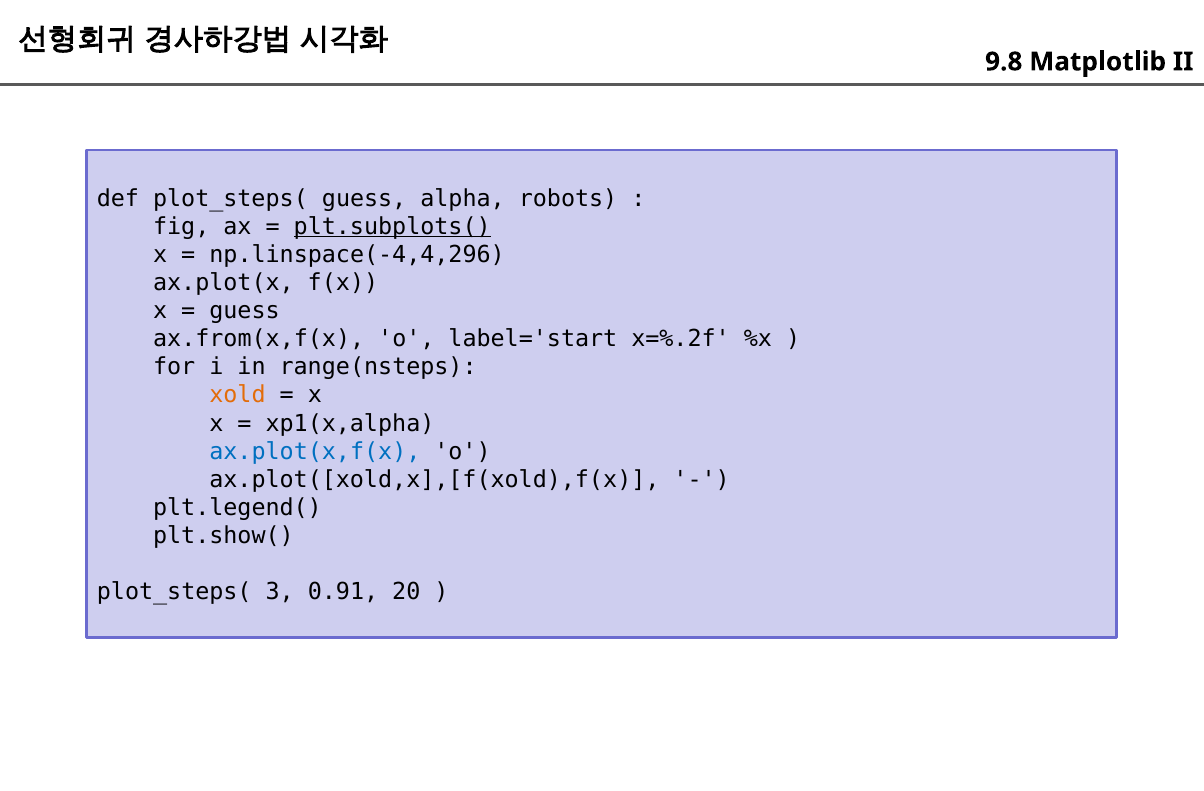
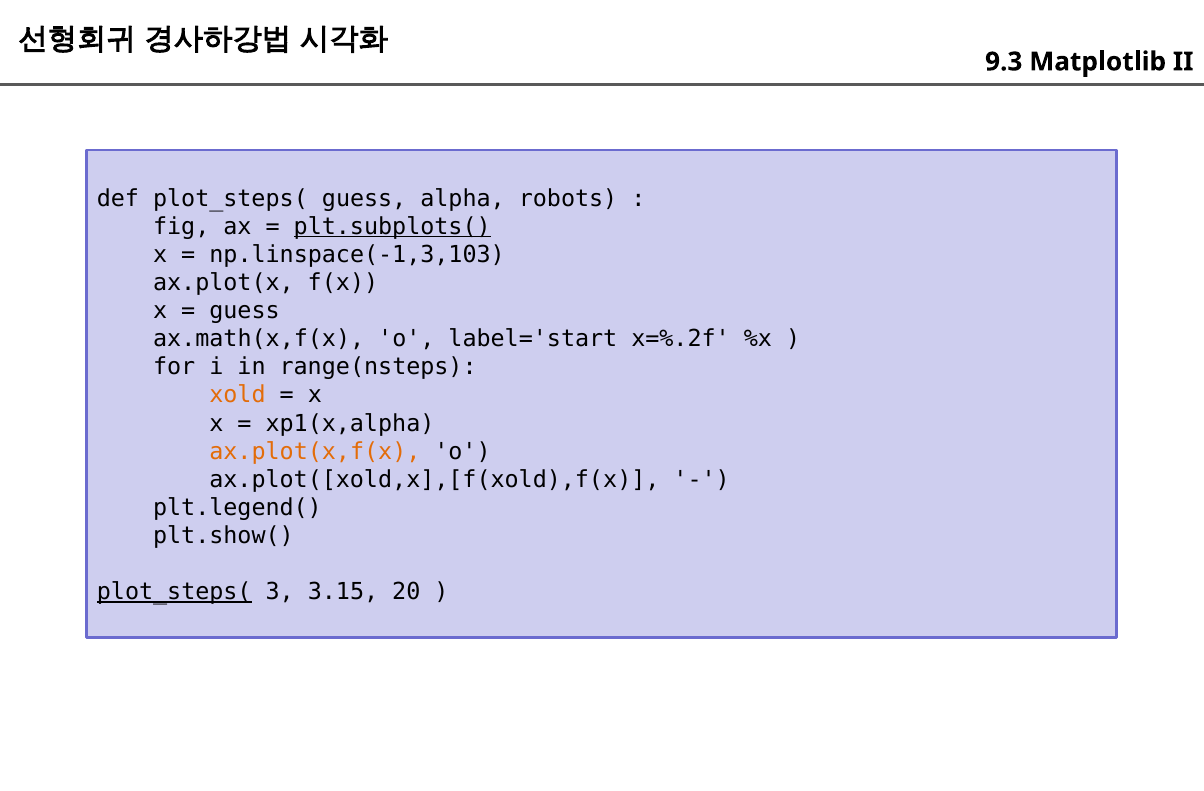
9.8: 9.8 -> 9.3
np.linspace(-4,4,296: np.linspace(-4,4,296 -> np.linspace(-1,3,103
ax.from(x,f(x: ax.from(x,f(x -> ax.math(x,f(x
ax.plot(x,f(x colour: blue -> orange
plot_steps( at (174, 592) underline: none -> present
0.91: 0.91 -> 3.15
